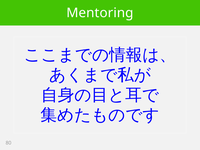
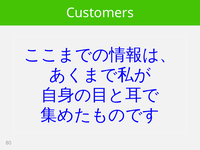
Mentoring: Mentoring -> Customers
